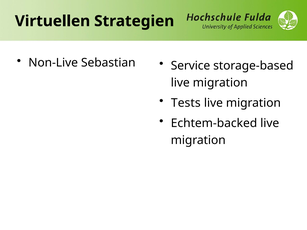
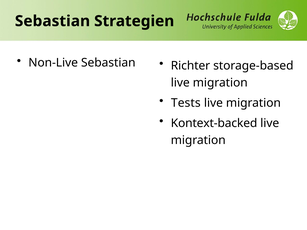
Virtuellen at (53, 21): Virtuellen -> Sebastian
Service: Service -> Richter
Echtem-backed: Echtem-backed -> Kontext-backed
